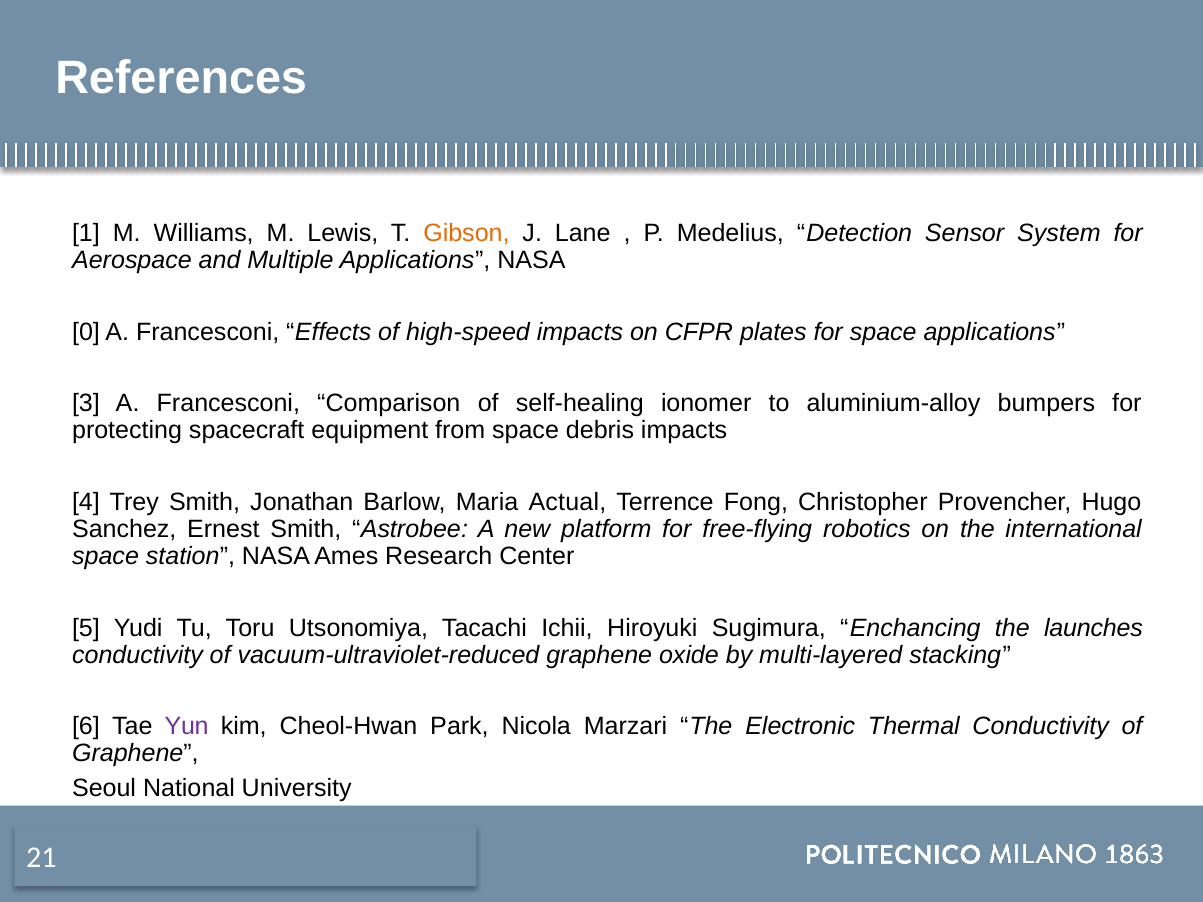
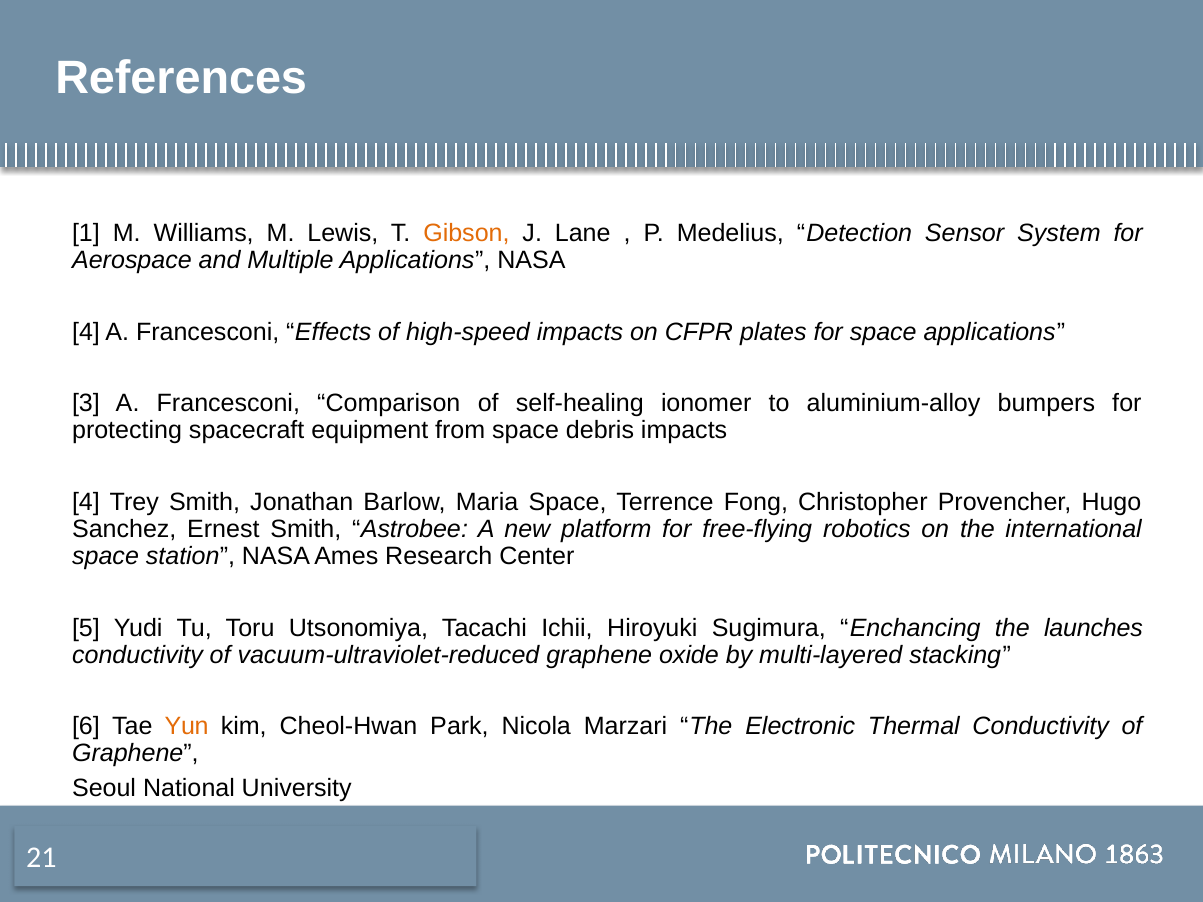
0 at (86, 332): 0 -> 4
Maria Actual: Actual -> Space
Yun colour: purple -> orange
